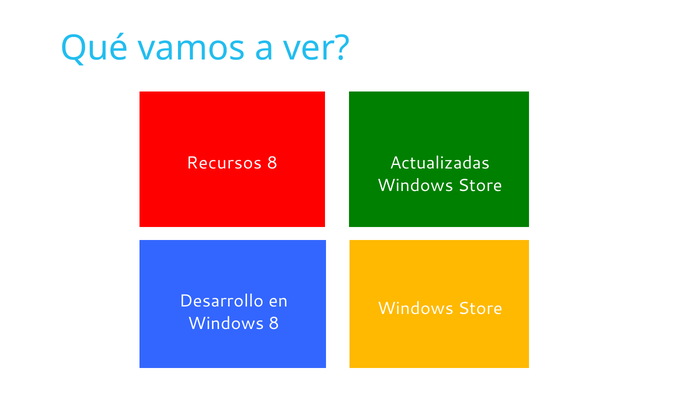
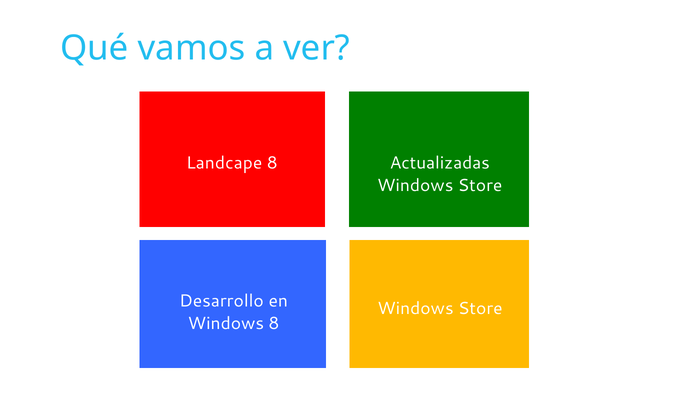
Recursos: Recursos -> Landcape
